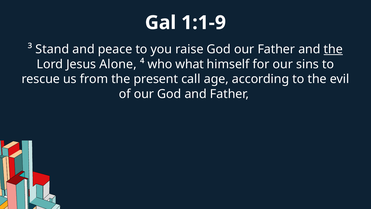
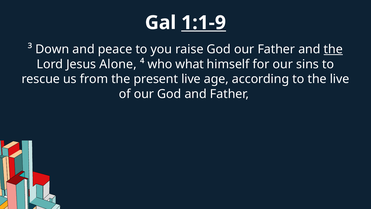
1:1-9 underline: none -> present
Stand: Stand -> Down
present call: call -> live
the evil: evil -> live
